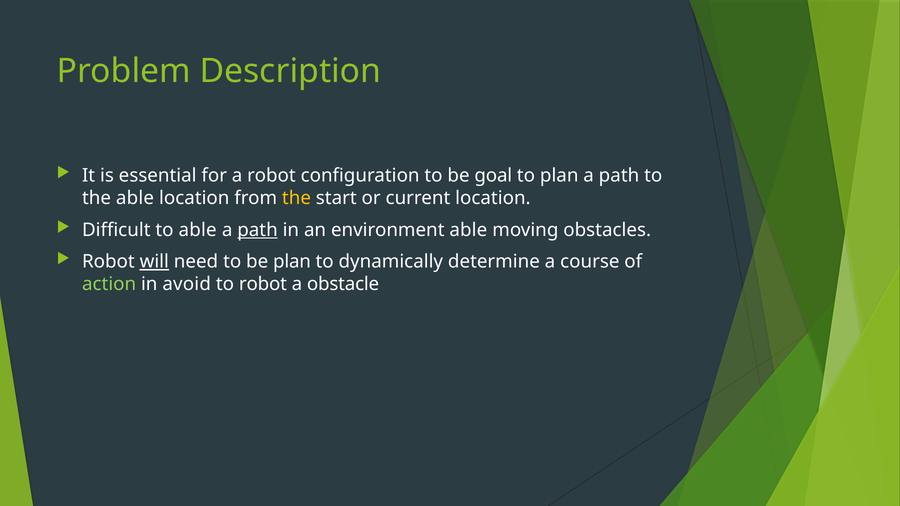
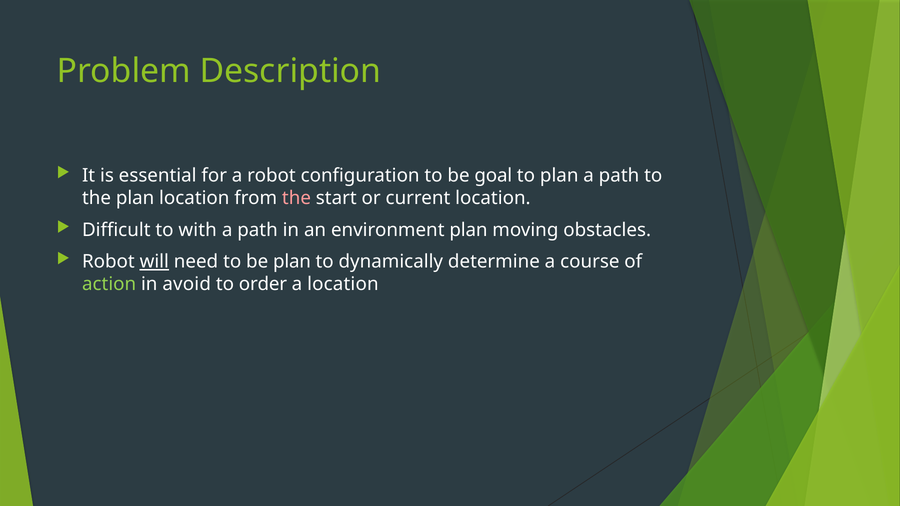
the able: able -> plan
the at (296, 198) colour: yellow -> pink
to able: able -> with
path at (258, 230) underline: present -> none
environment able: able -> plan
to robot: robot -> order
a obstacle: obstacle -> location
